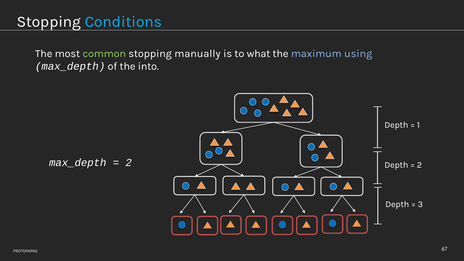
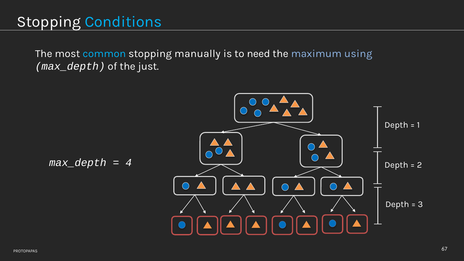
common colour: light green -> light blue
what: what -> need
into: into -> just
2 at (129, 163): 2 -> 4
